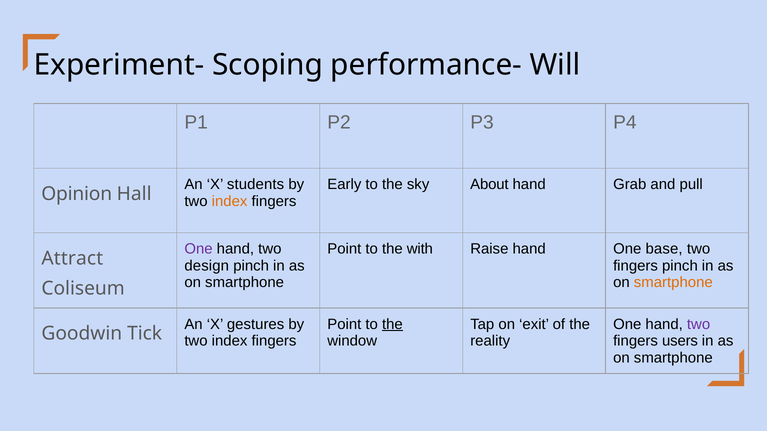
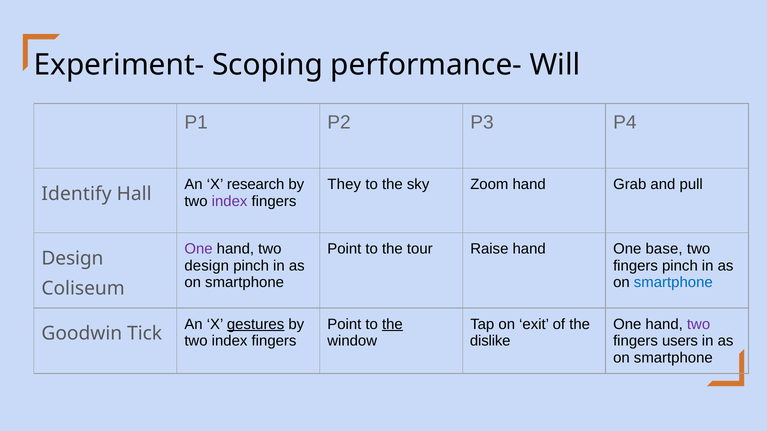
students: students -> research
Early: Early -> They
About: About -> Zoom
Opinion: Opinion -> Identify
index at (230, 201) colour: orange -> purple
with: with -> tour
Attract at (72, 259): Attract -> Design
smartphone at (673, 283) colour: orange -> blue
gestures underline: none -> present
reality: reality -> dislike
